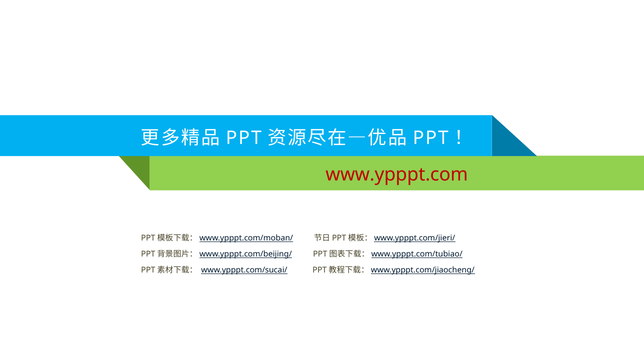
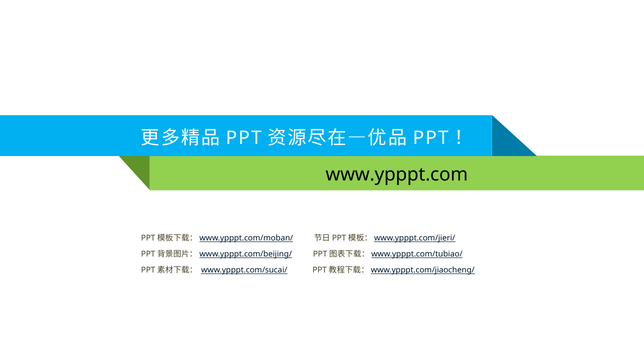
www.ypppt.com colour: red -> black
